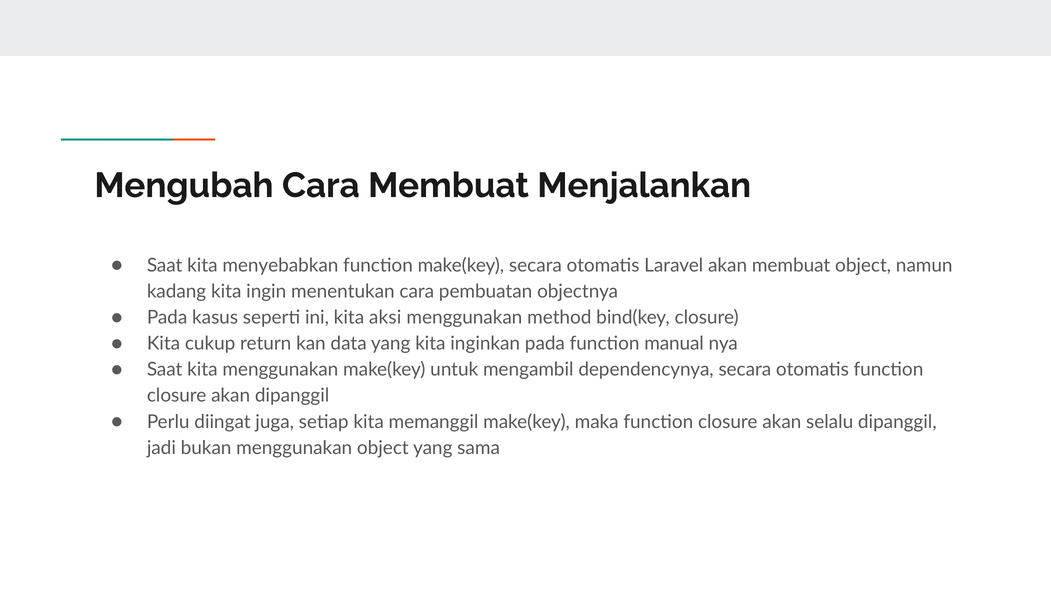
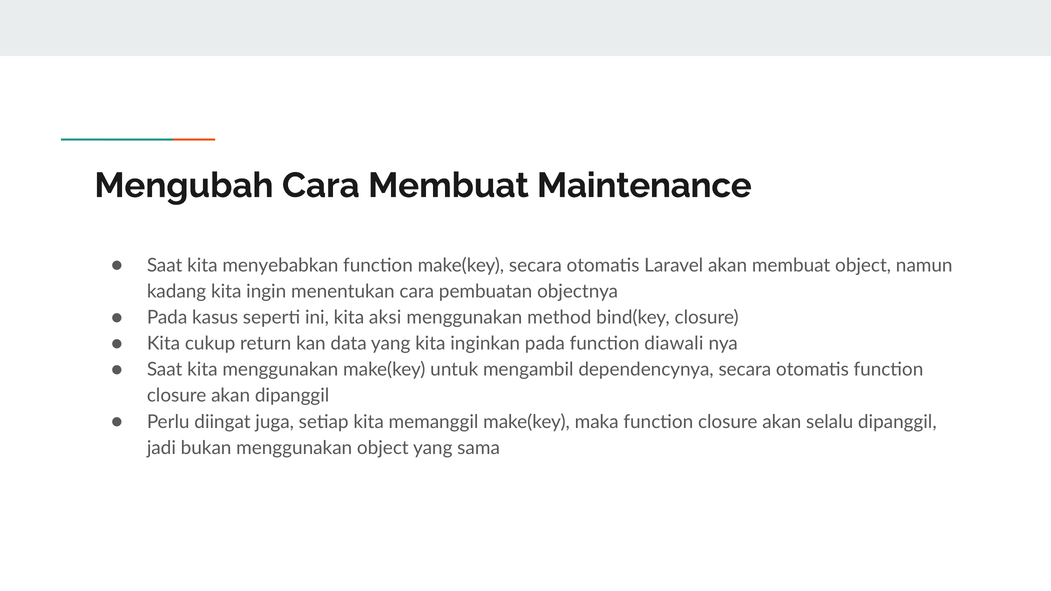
Menjalankan: Menjalankan -> Maintenance
manual: manual -> diawali
